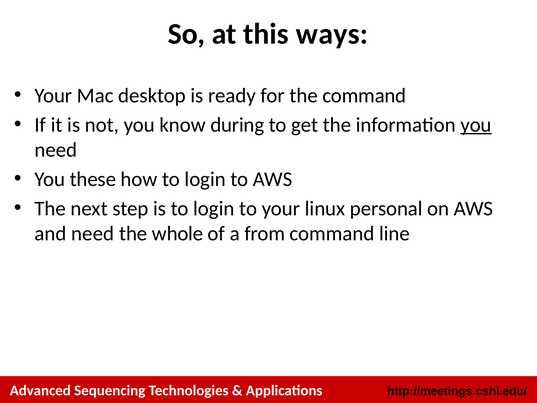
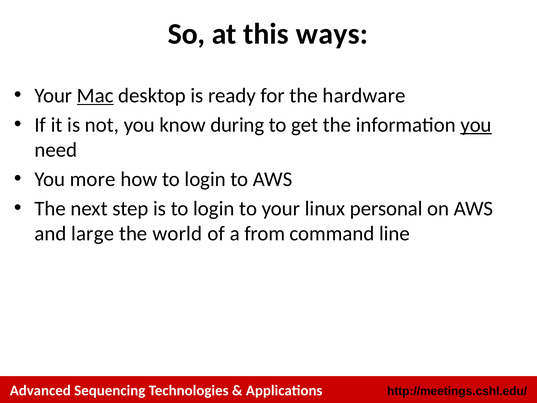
Mac underline: none -> present
the command: command -> hardware
these: these -> more
and need: need -> large
whole: whole -> world
